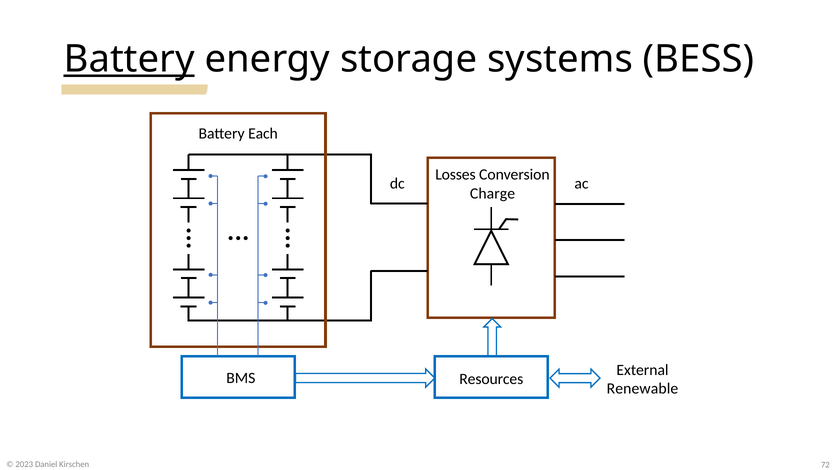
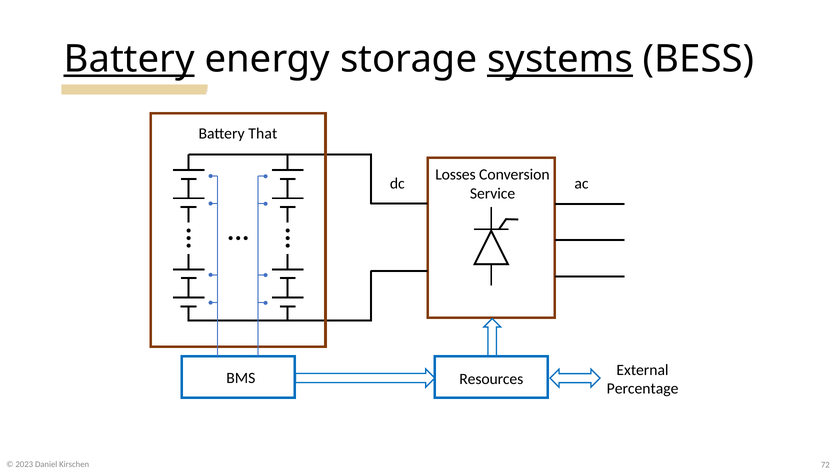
systems underline: none -> present
Each: Each -> That
Charge: Charge -> Service
Renewable: Renewable -> Percentage
